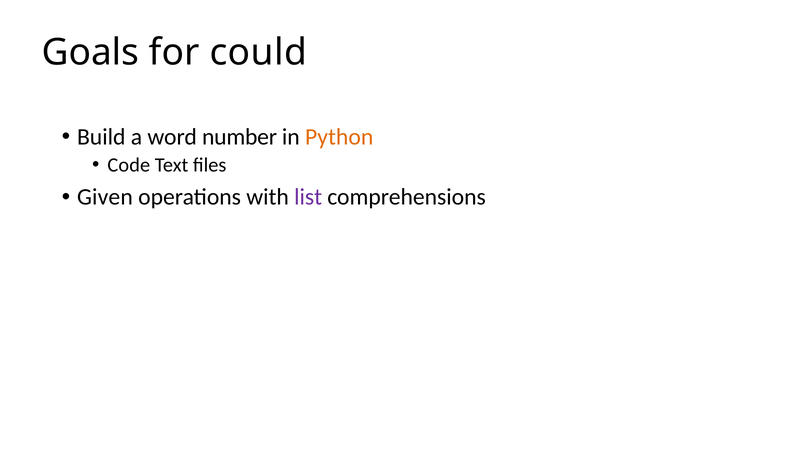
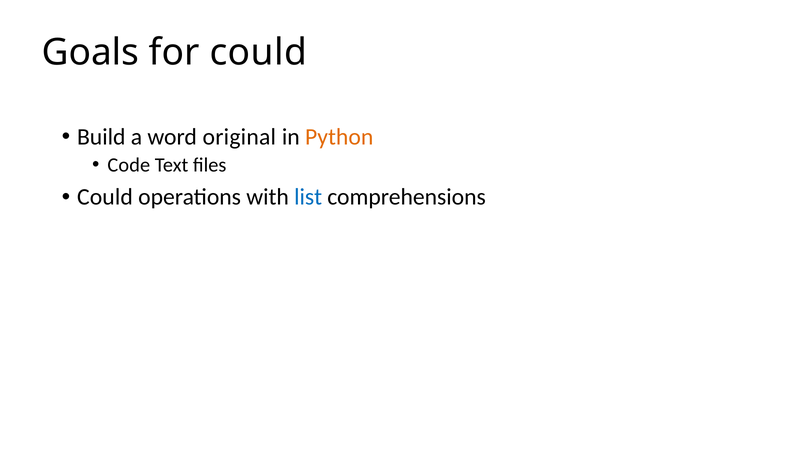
number: number -> original
Given at (105, 197): Given -> Could
list colour: purple -> blue
